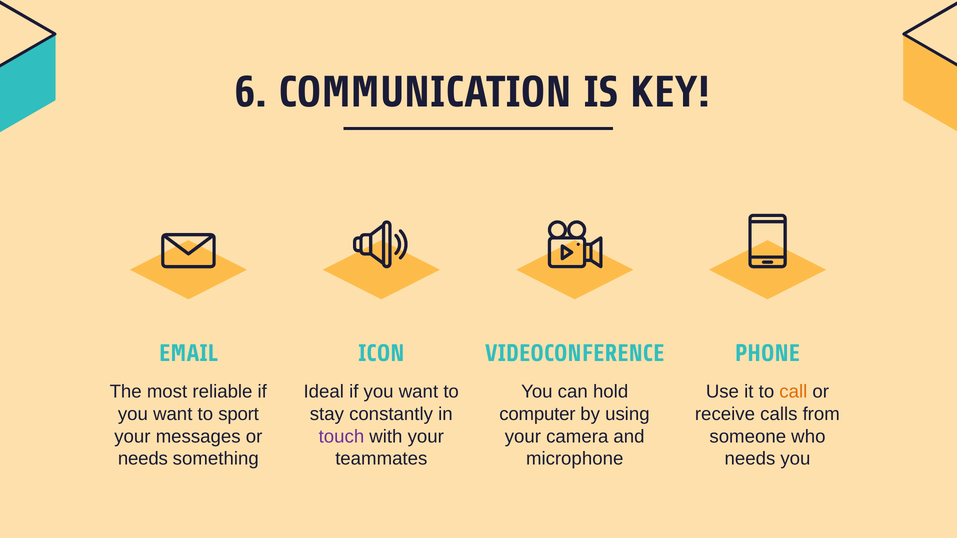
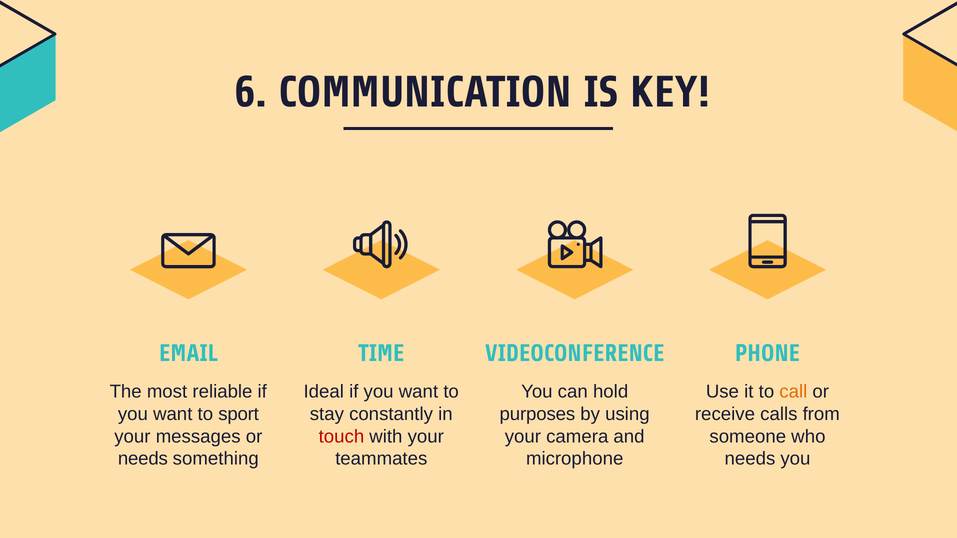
ICON: ICON -> TIME
computer: computer -> purposes
touch colour: purple -> red
